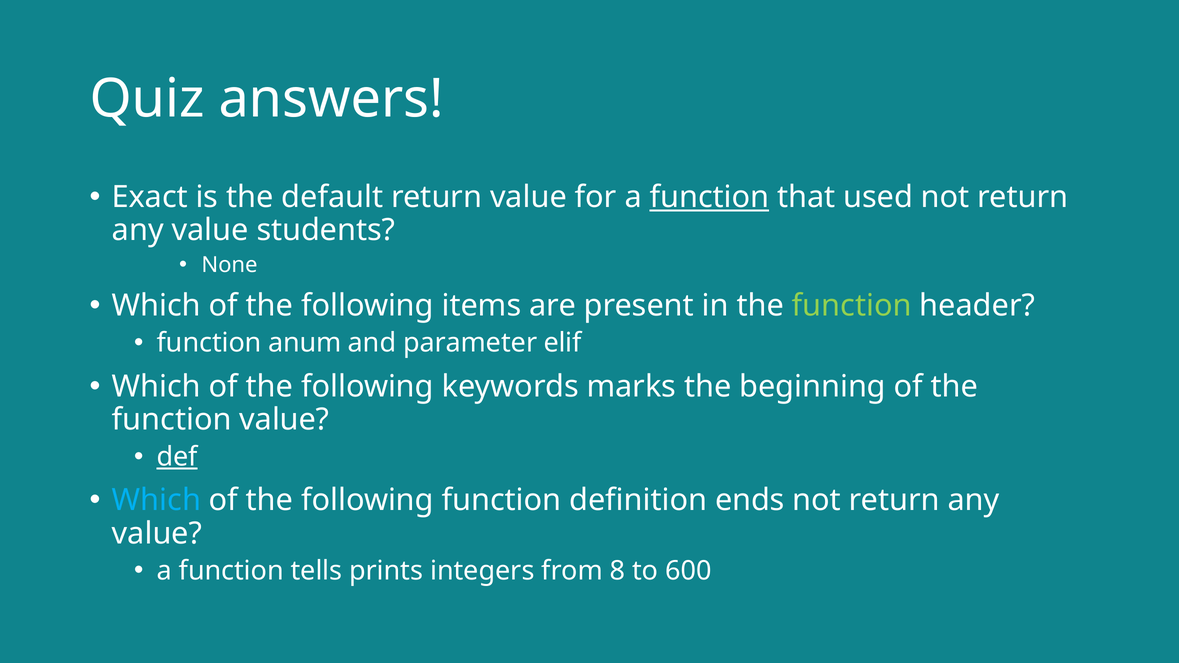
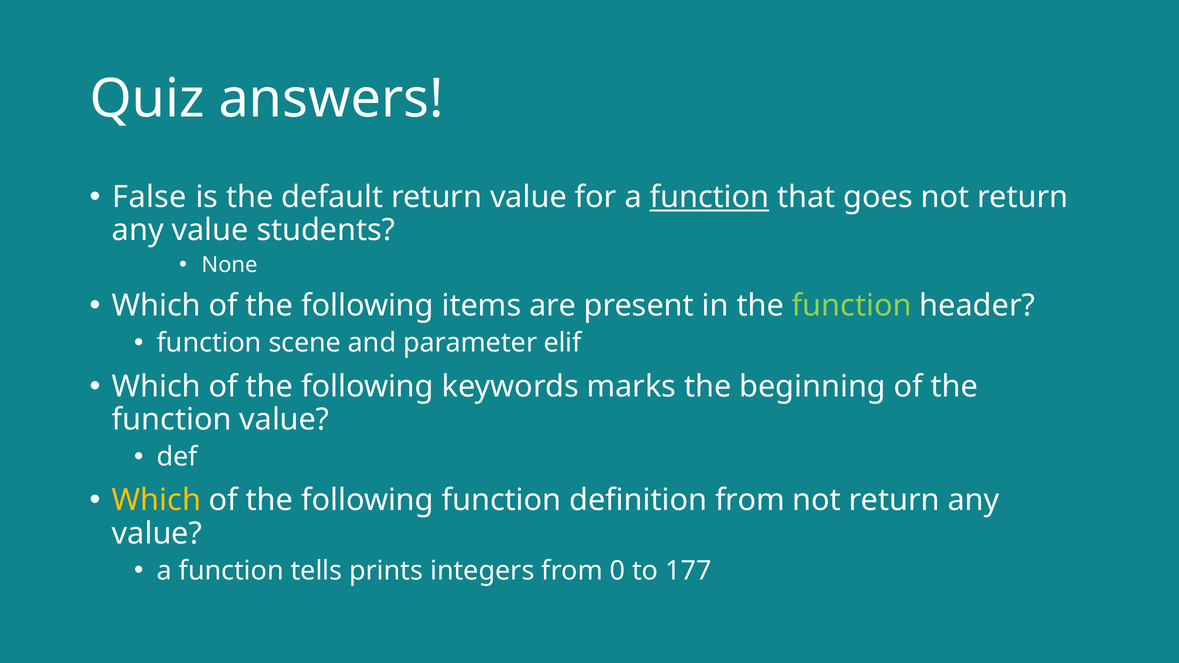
Exact: Exact -> False
used: used -> goes
anum: anum -> scene
def underline: present -> none
Which at (156, 500) colour: light blue -> yellow
definition ends: ends -> from
8: 8 -> 0
600: 600 -> 177
